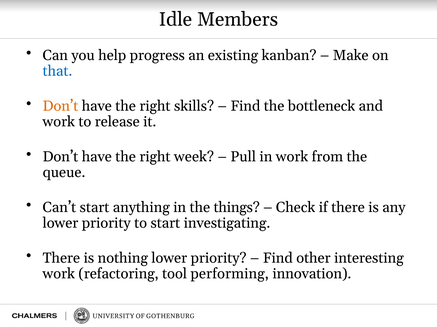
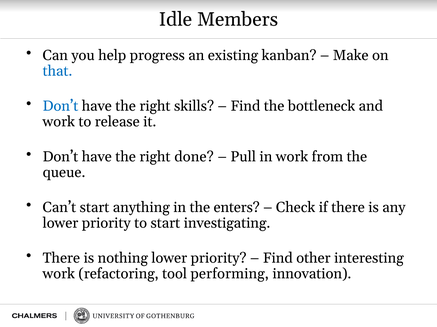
Don’t at (60, 106) colour: orange -> blue
week: week -> done
things: things -> enters
